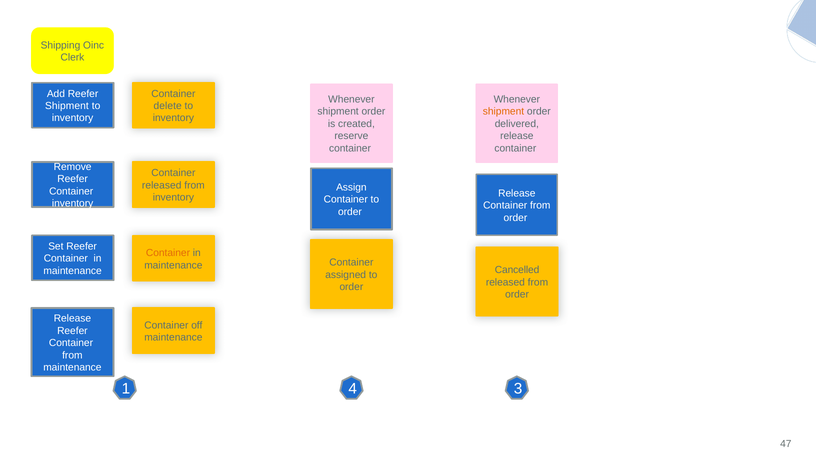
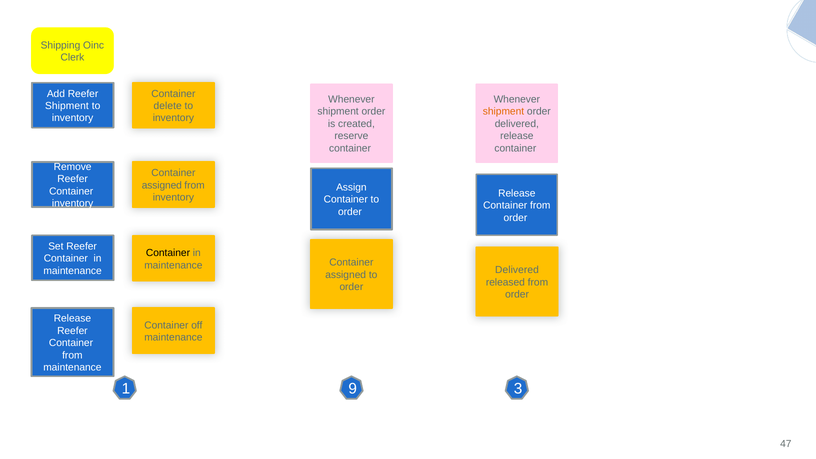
released at (162, 185): released -> assigned
Container at (168, 253) colour: orange -> black
Cancelled at (517, 270): Cancelled -> Delivered
4: 4 -> 9
